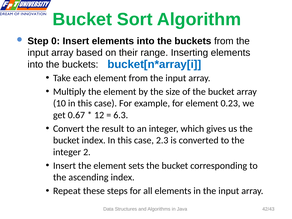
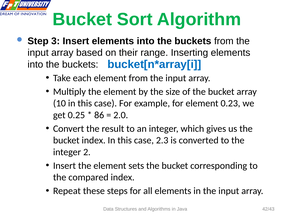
0: 0 -> 3
0.67: 0.67 -> 0.25
12: 12 -> 86
6.3: 6.3 -> 2.0
ascending: ascending -> compared
